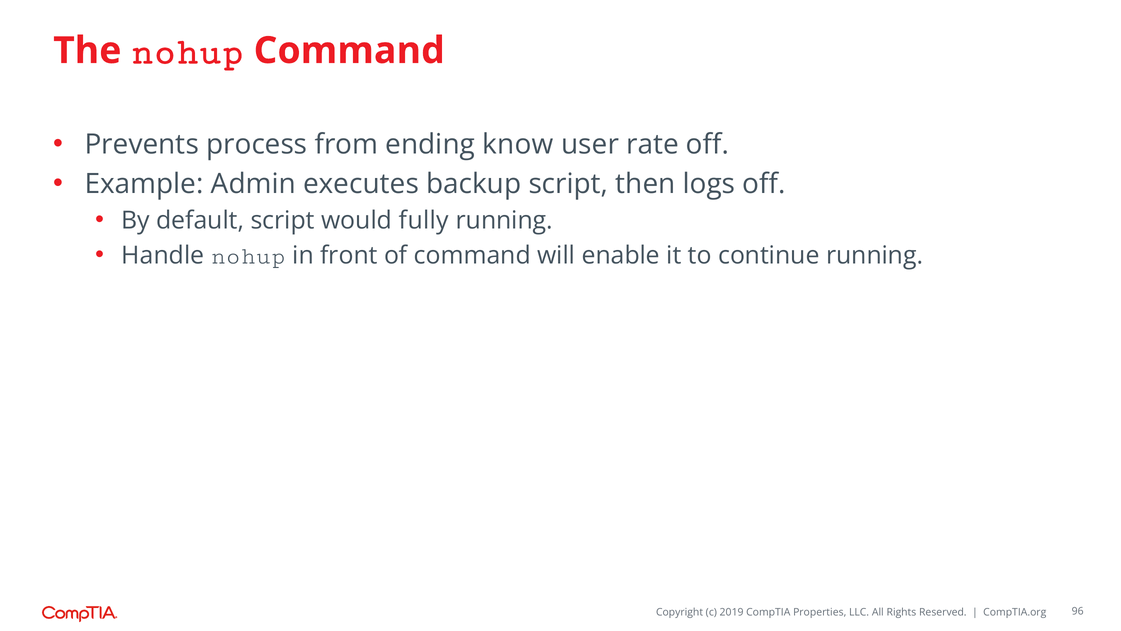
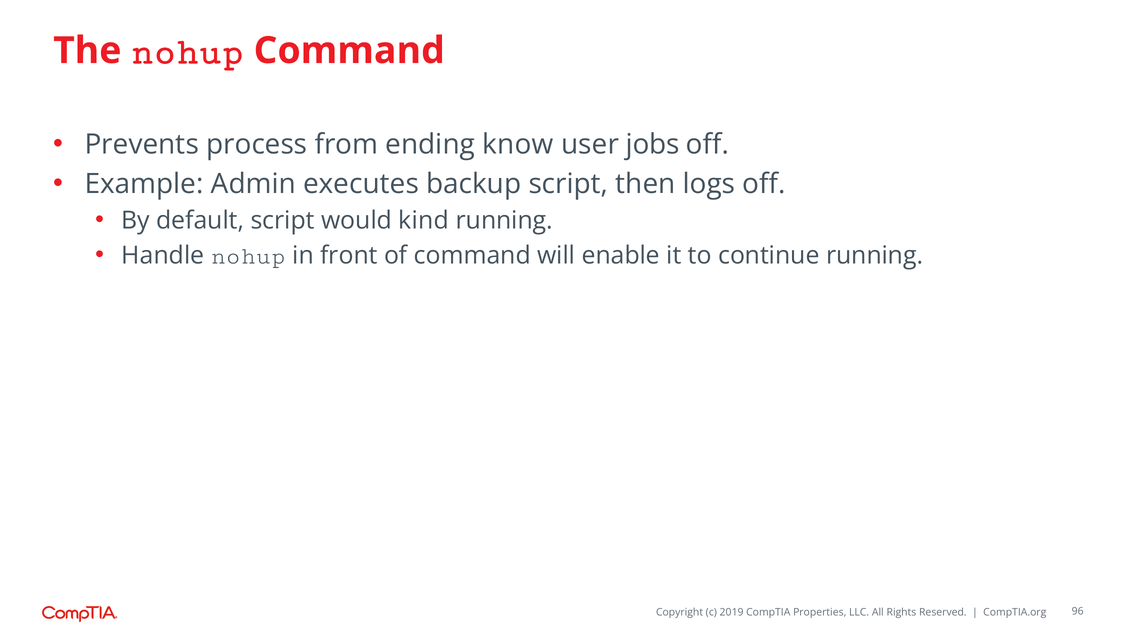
rate: rate -> jobs
fully: fully -> kind
